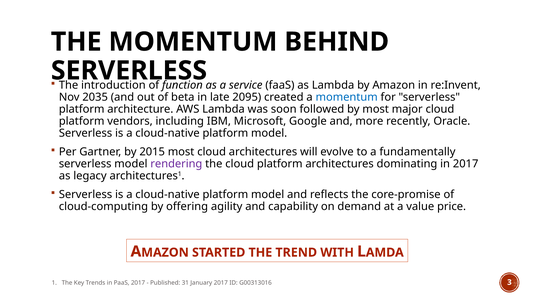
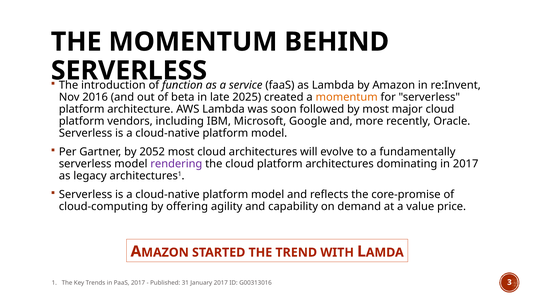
2035: 2035 -> 2016
2095: 2095 -> 2025
momentum at (347, 97) colour: blue -> orange
2015: 2015 -> 2052
